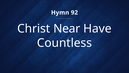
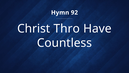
Near: Near -> Thro
